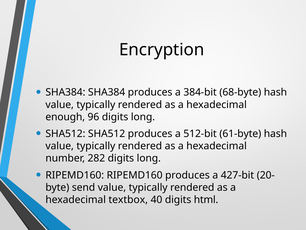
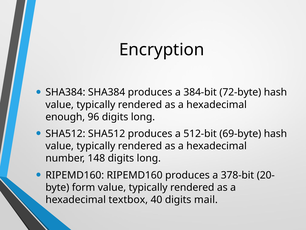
68-byte: 68-byte -> 72-byte
61-byte: 61-byte -> 69-byte
282: 282 -> 148
427-bit: 427-bit -> 378-bit
send: send -> form
html: html -> mail
